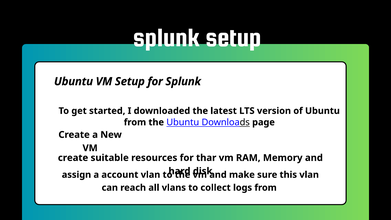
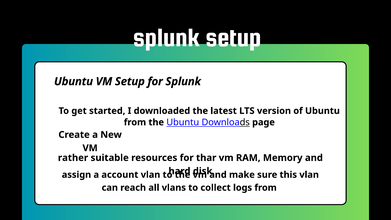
create at (73, 158): create -> rather
